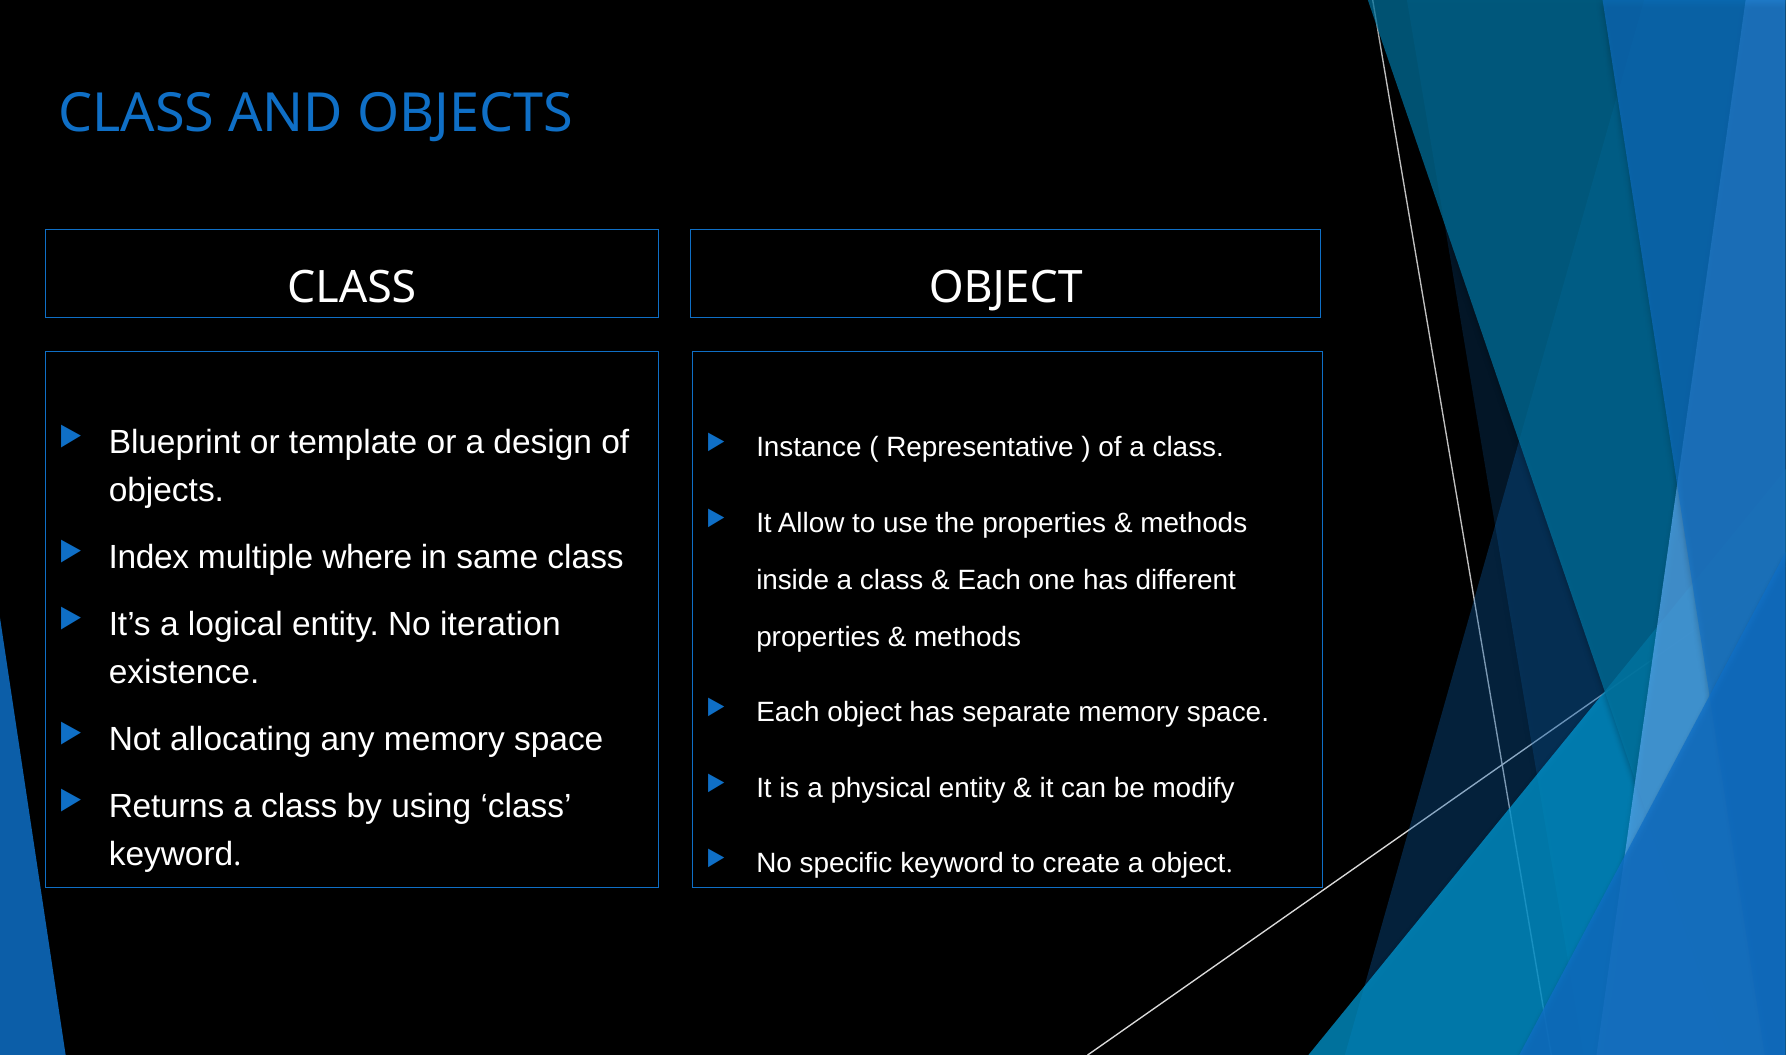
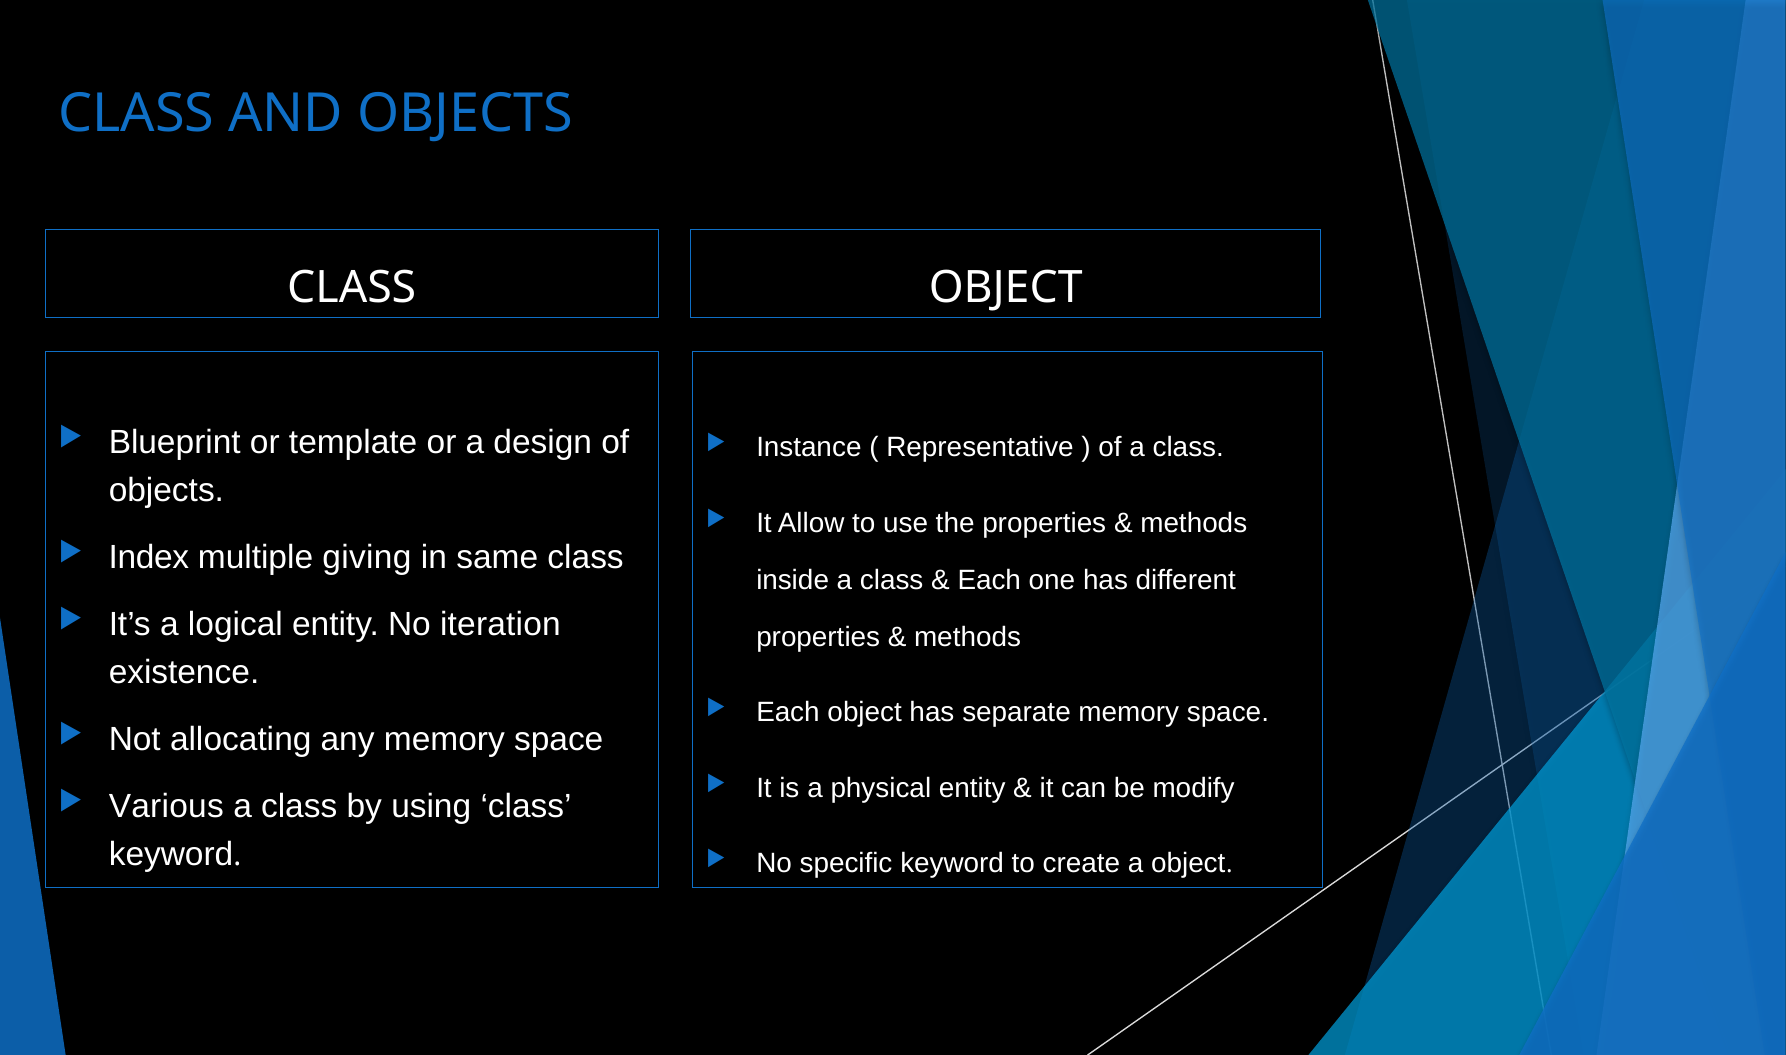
where: where -> giving
Returns: Returns -> Various
